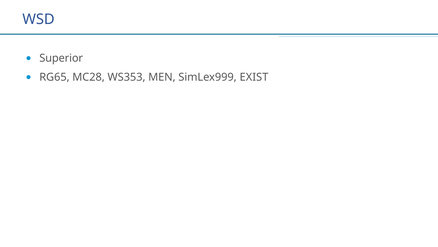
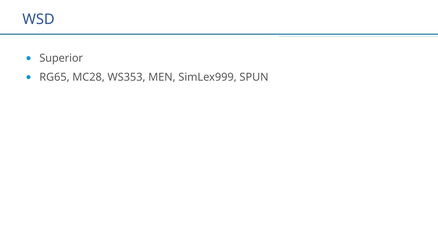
EXIST: EXIST -> SPUN
